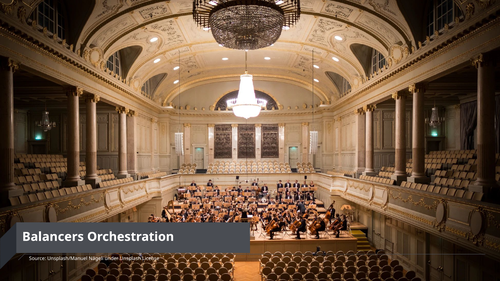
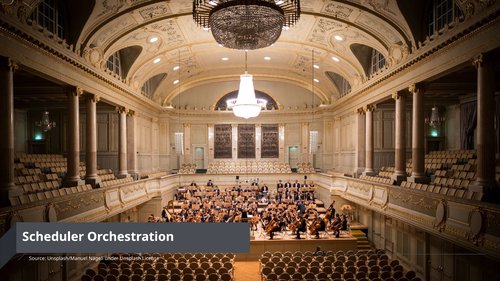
Balancers: Balancers -> Scheduler
